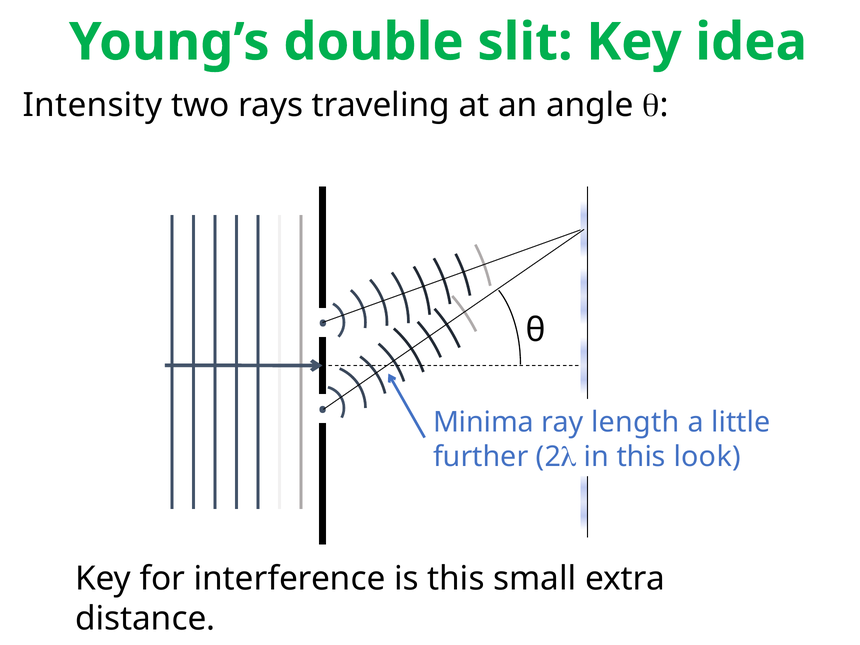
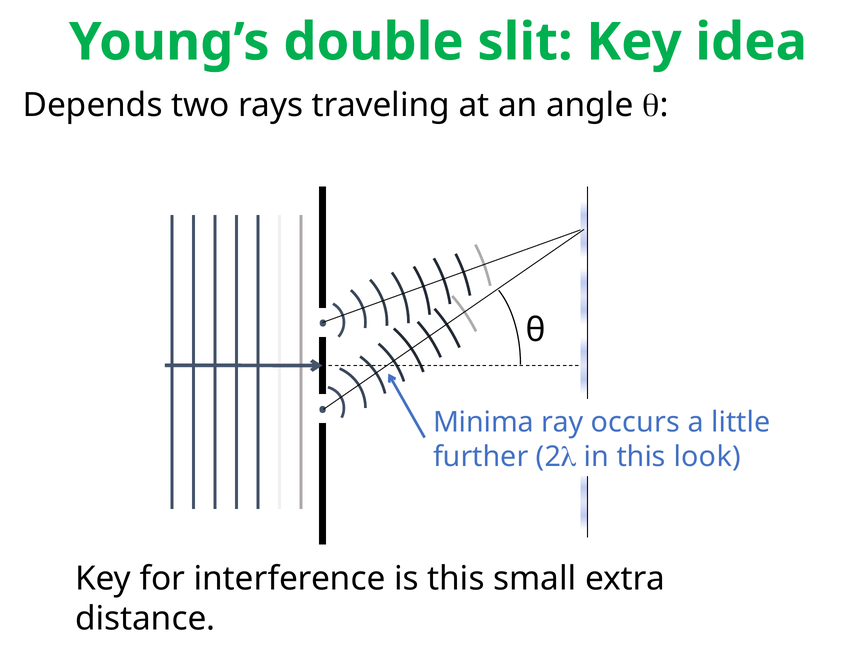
Intensity: Intensity -> Depends
length: length -> occurs
